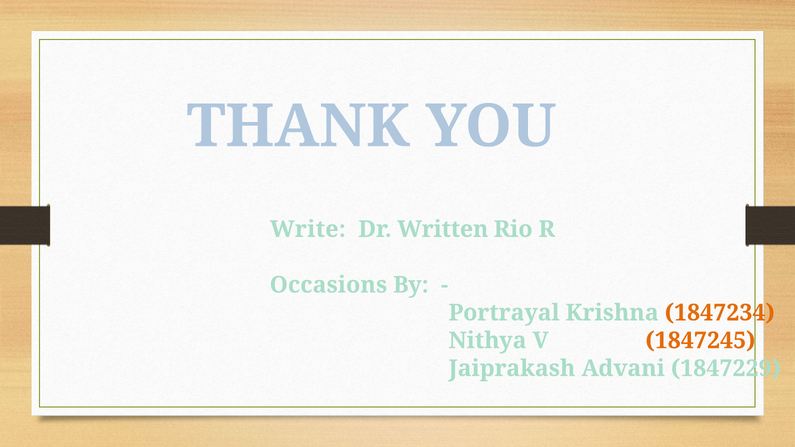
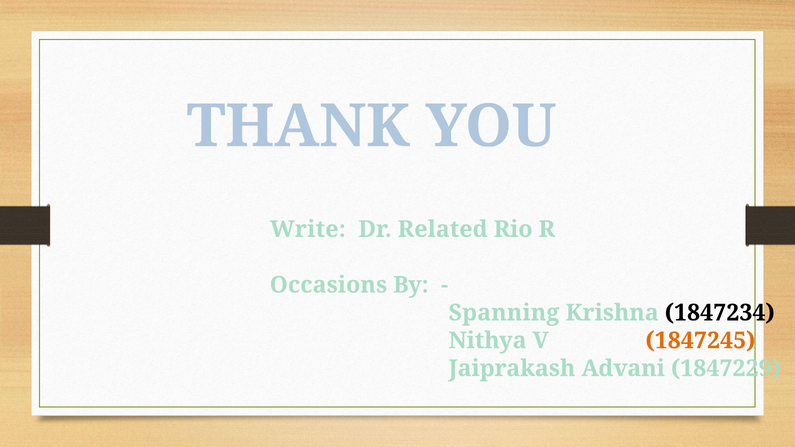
Written: Written -> Related
Portrayal: Portrayal -> Spanning
1847234 colour: orange -> black
